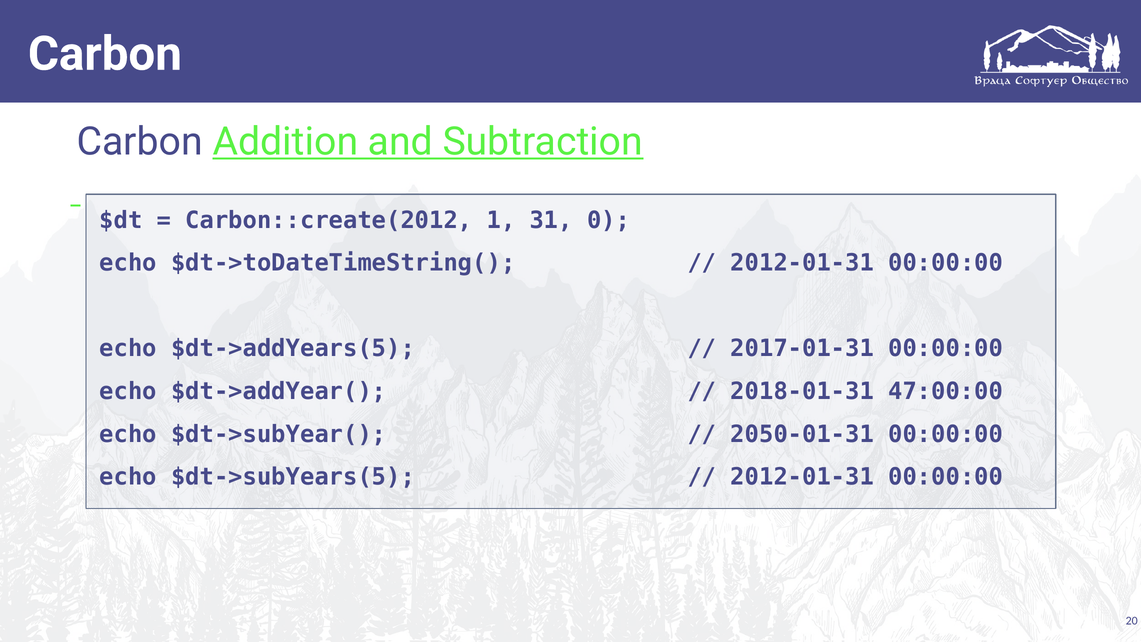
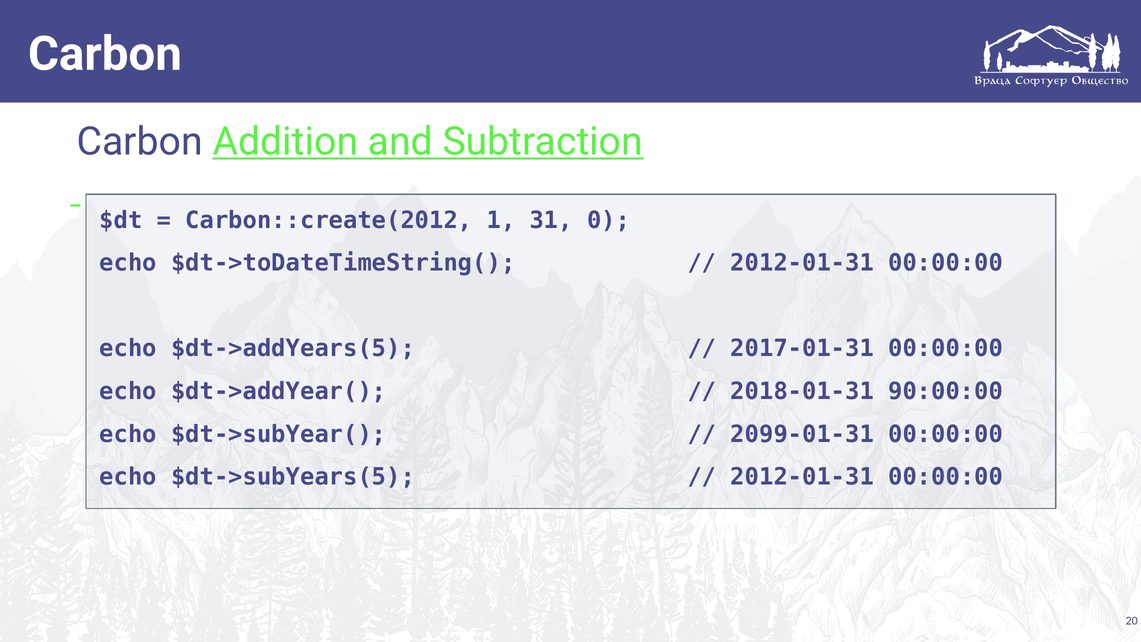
47:00:00: 47:00:00 -> 90:00:00
2050-01-31: 2050-01-31 -> 2099-01-31
